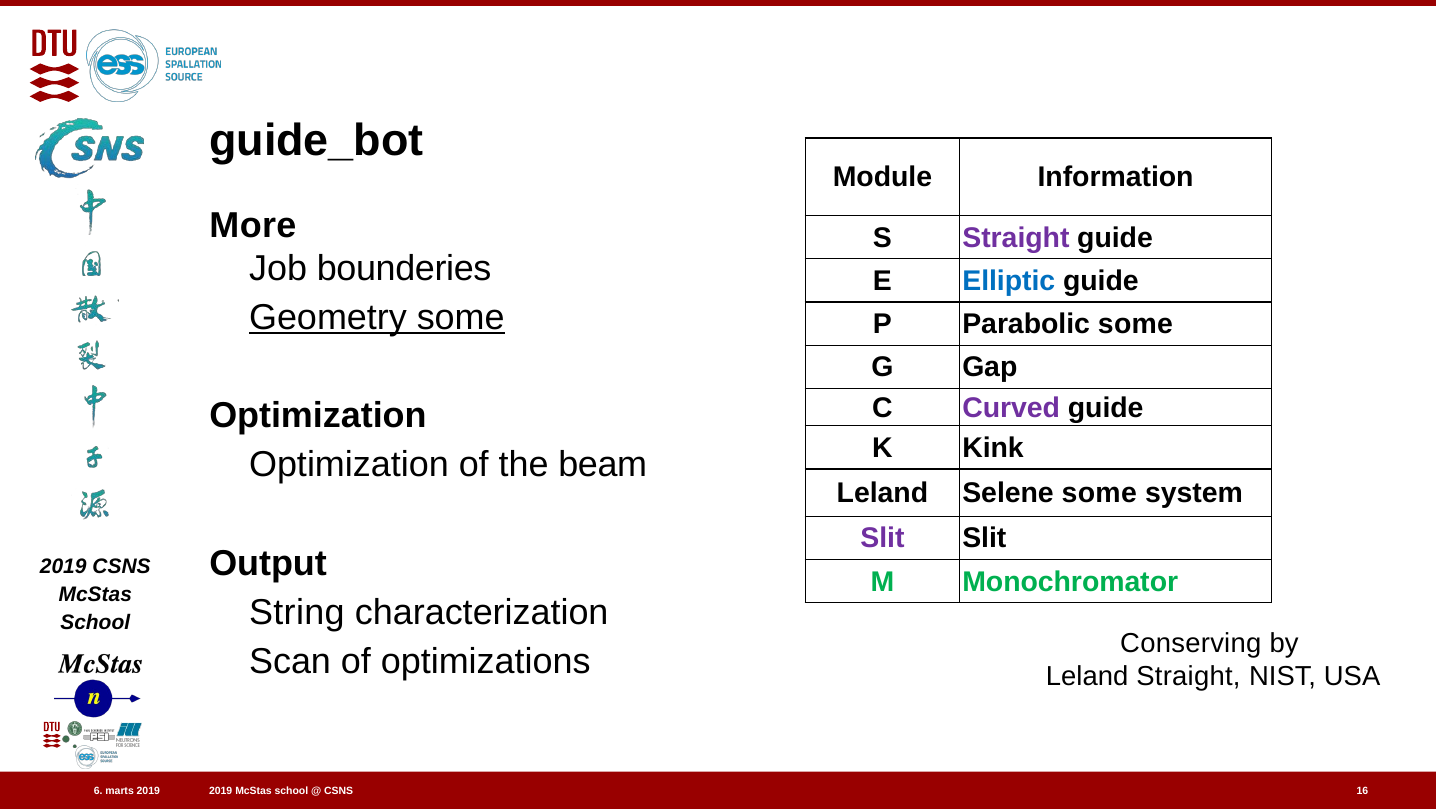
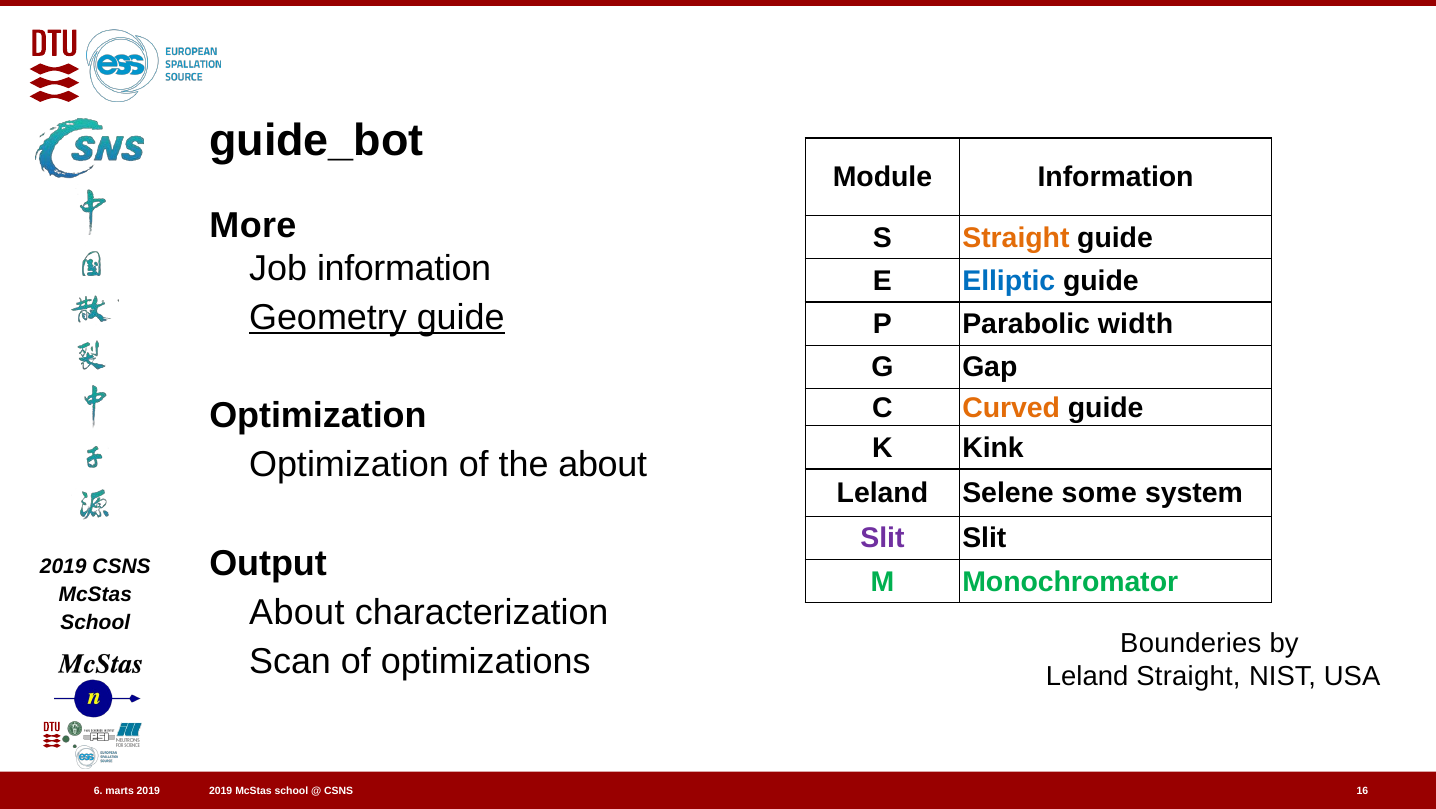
Straight at (1016, 238) colour: purple -> orange
Job bounderies: bounderies -> information
Geometry some: some -> guide
Parabolic some: some -> width
Curved colour: purple -> orange
the beam: beam -> about
String at (297, 612): String -> About
Conserving: Conserving -> Bounderies
